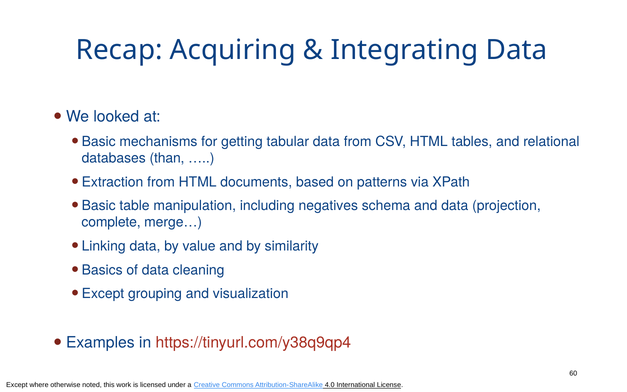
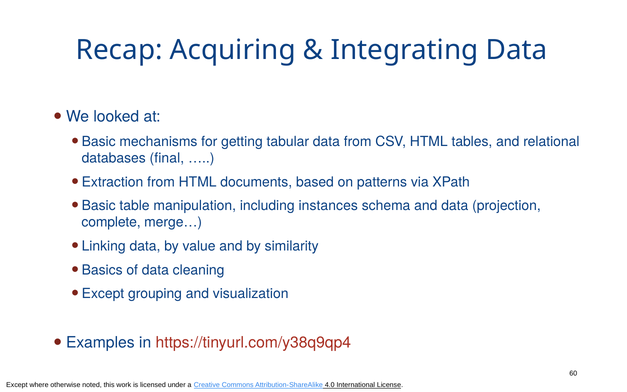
than: than -> final
negatives: negatives -> instances
